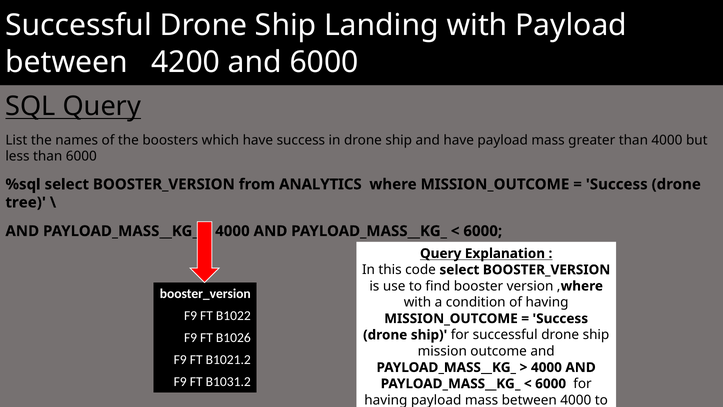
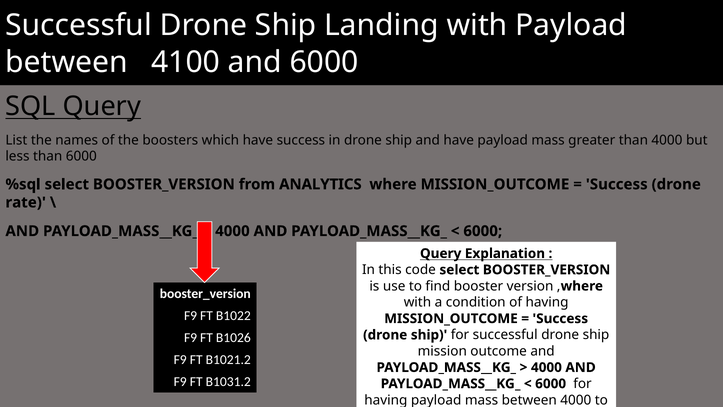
4200: 4200 -> 4100
tree: tree -> rate
